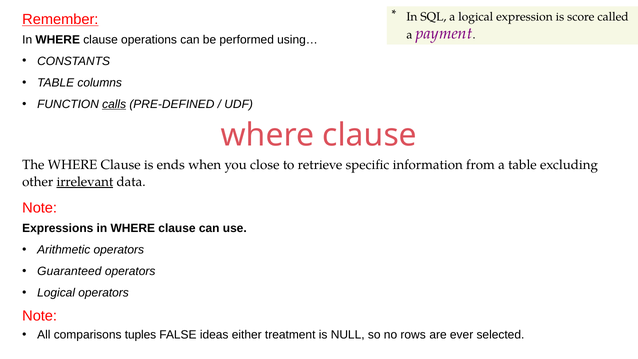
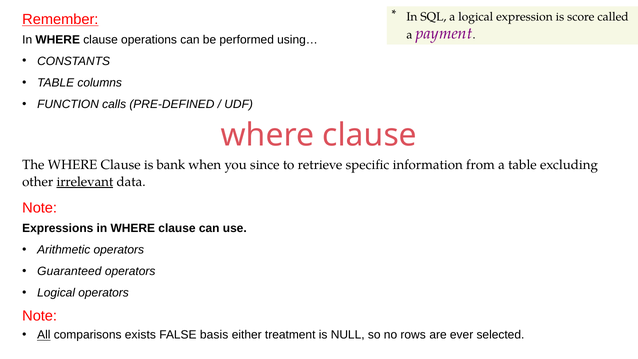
calls underline: present -> none
ends: ends -> bank
close: close -> since
All underline: none -> present
tuples: tuples -> exists
ideas: ideas -> basis
